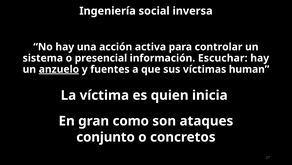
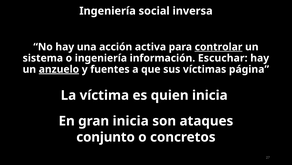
controlar underline: none -> present
o presencial: presencial -> ingeniería
human: human -> página
gran como: como -> inicia
